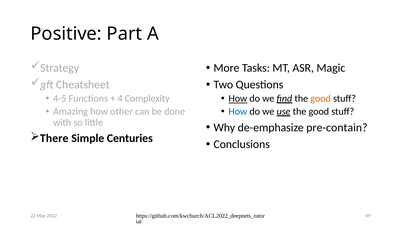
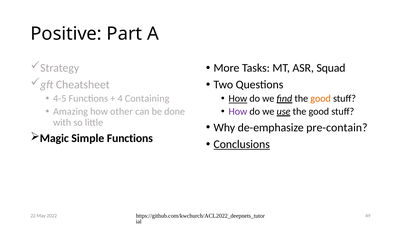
Magic: Magic -> Squad
Complexity: Complexity -> Containing
How at (238, 111) colour: blue -> purple
There: There -> Magic
Simple Centuries: Centuries -> Functions
Conclusions underline: none -> present
